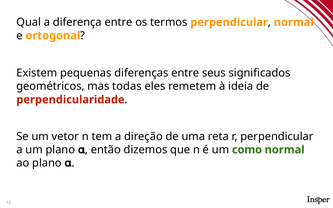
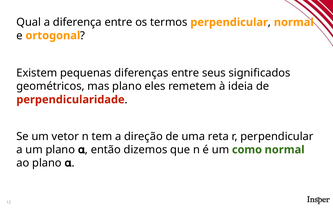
mas todas: todas -> plano
